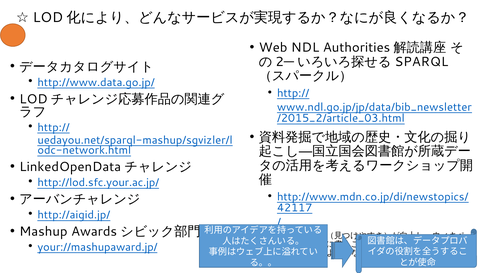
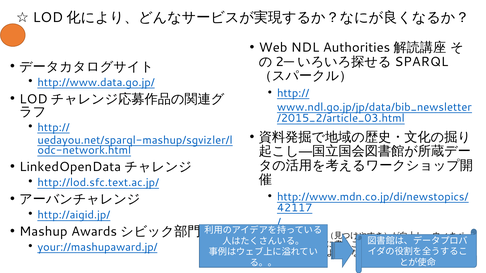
http://lod.sfc.your.ac.jp/: http://lod.sfc.your.ac.jp/ -> http://lod.sfc.text.ac.jp/
